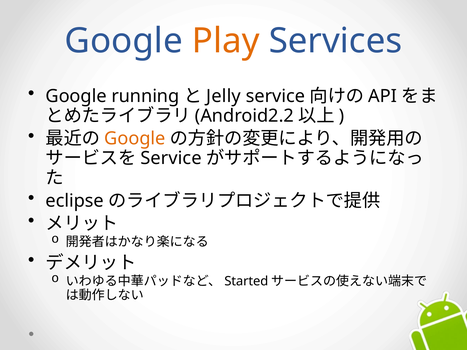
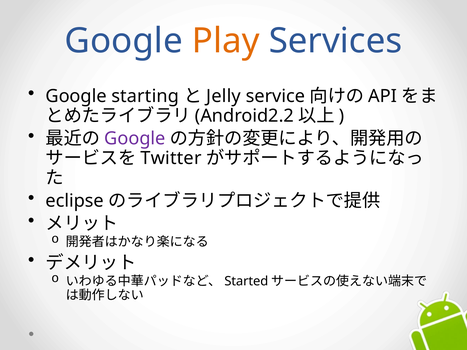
running: running -> starting
Google at (135, 139) colour: orange -> purple
Service at (171, 158): Service -> Twitter
